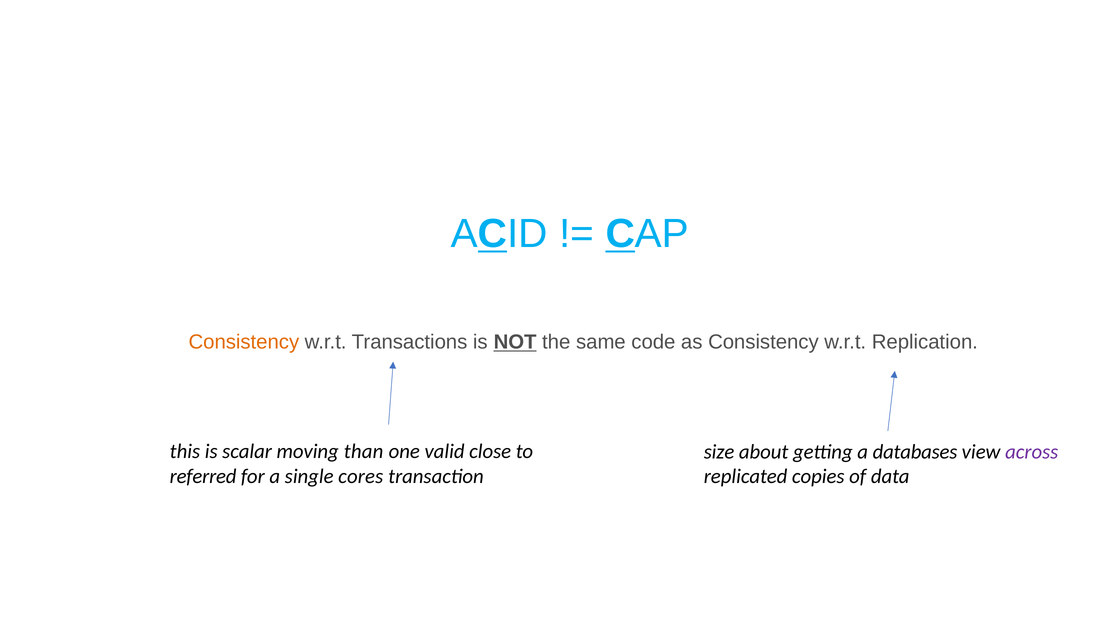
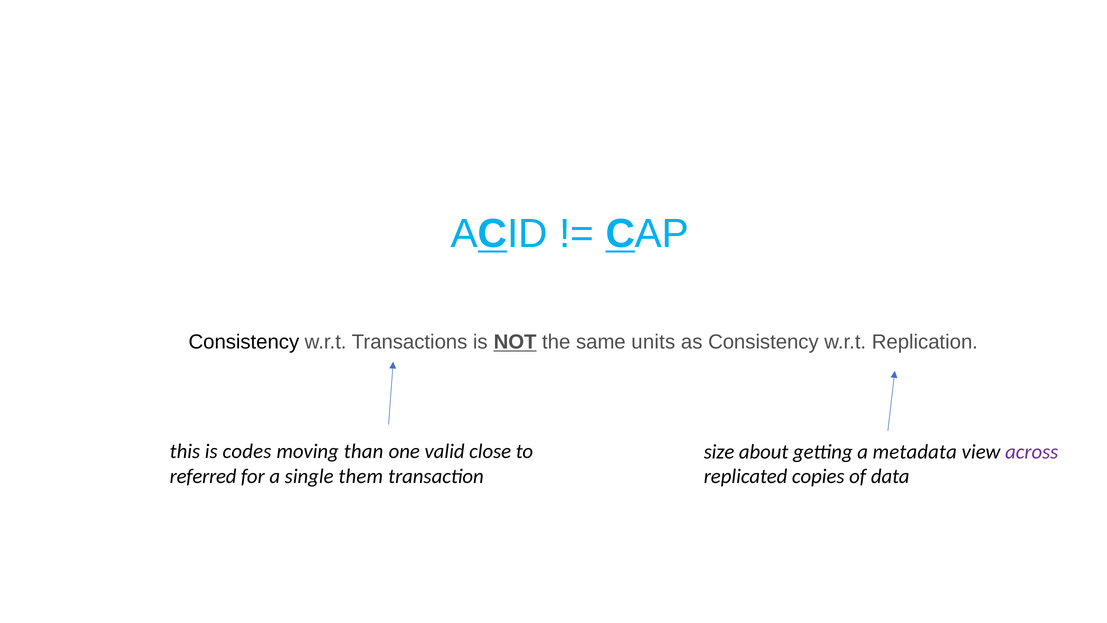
Consistency at (244, 342) colour: orange -> black
code: code -> units
scalar: scalar -> codes
databases: databases -> metadata
cores: cores -> them
